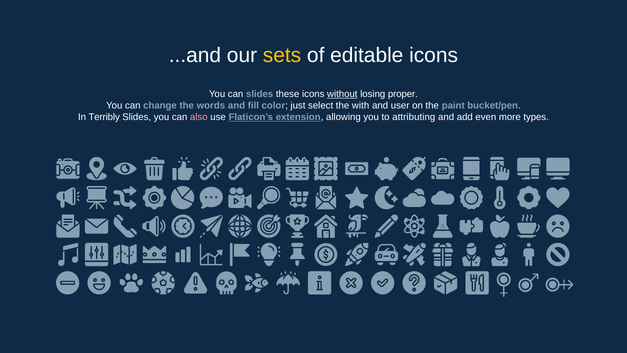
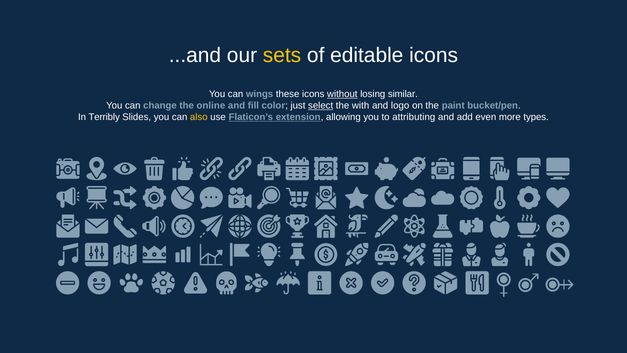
can slides: slides -> wings
proper: proper -> similar
words: words -> online
select underline: none -> present
user: user -> logo
also colour: pink -> yellow
